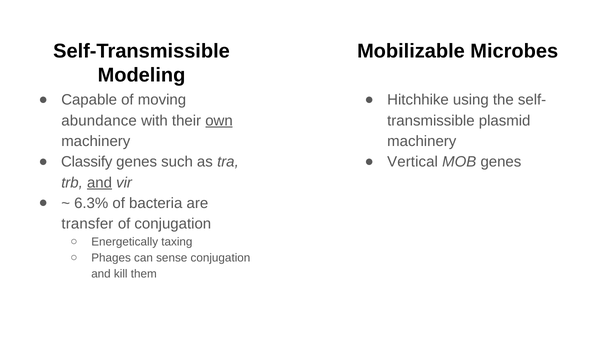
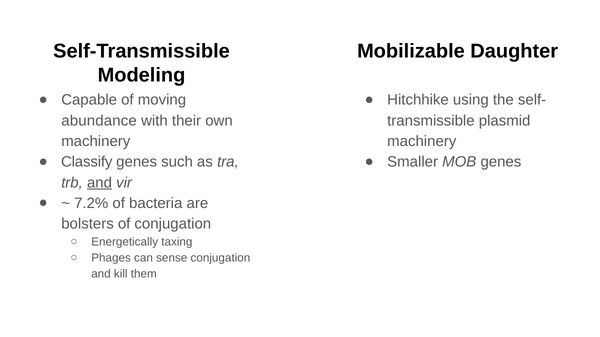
Microbes: Microbes -> Daughter
own underline: present -> none
Vertical: Vertical -> Smaller
6.3%: 6.3% -> 7.2%
transfer: transfer -> bolsters
